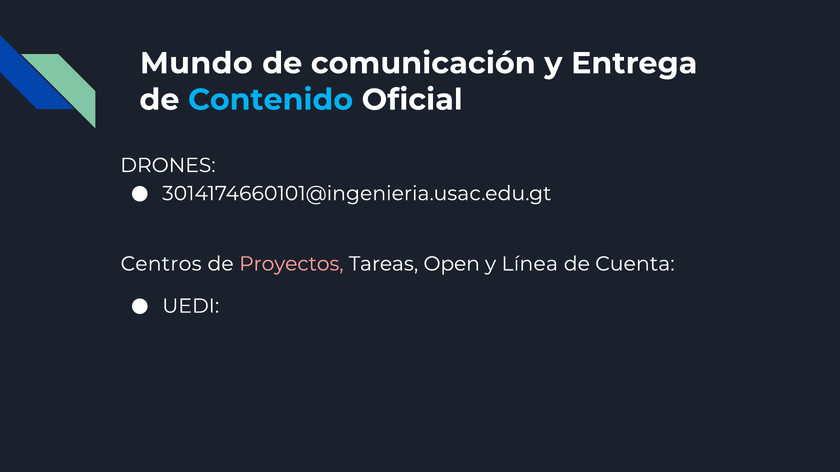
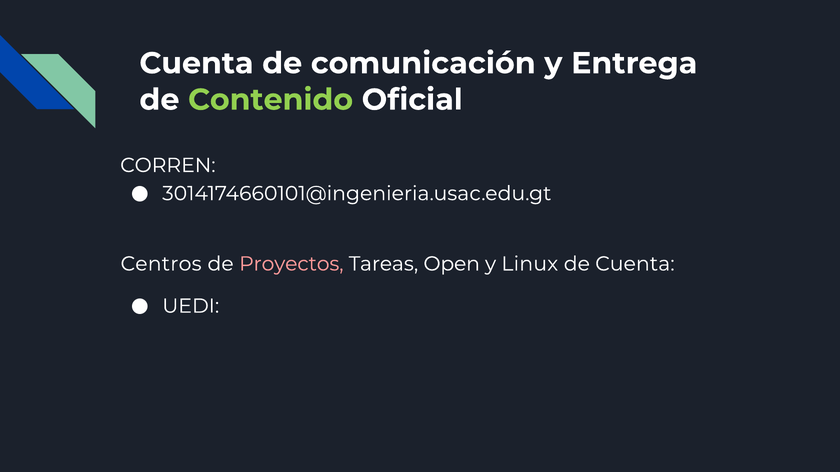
Mundo at (196, 63): Mundo -> Cuenta
Contenido colour: light blue -> light green
DRONES: DRONES -> CORREN
Línea: Línea -> Linux
